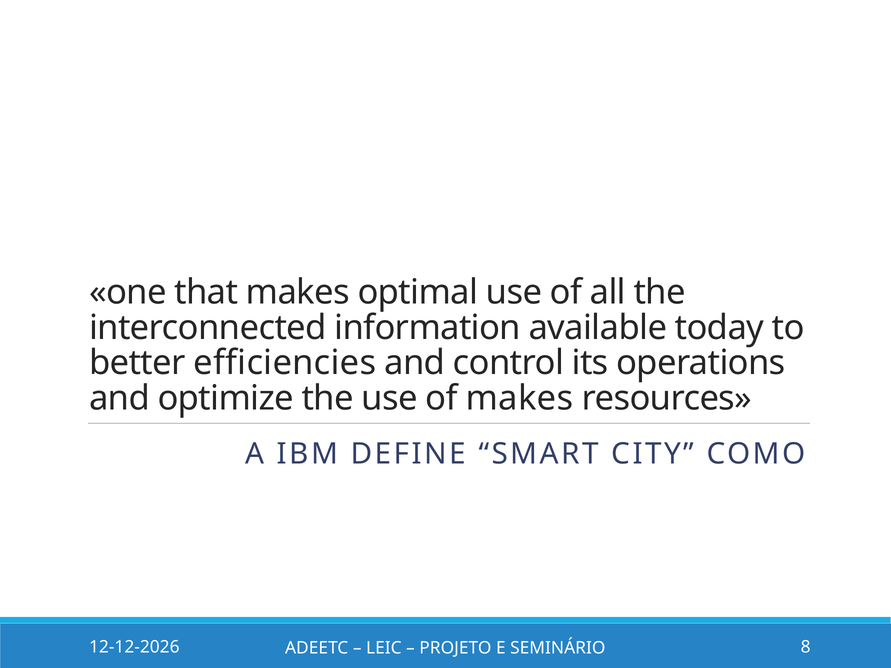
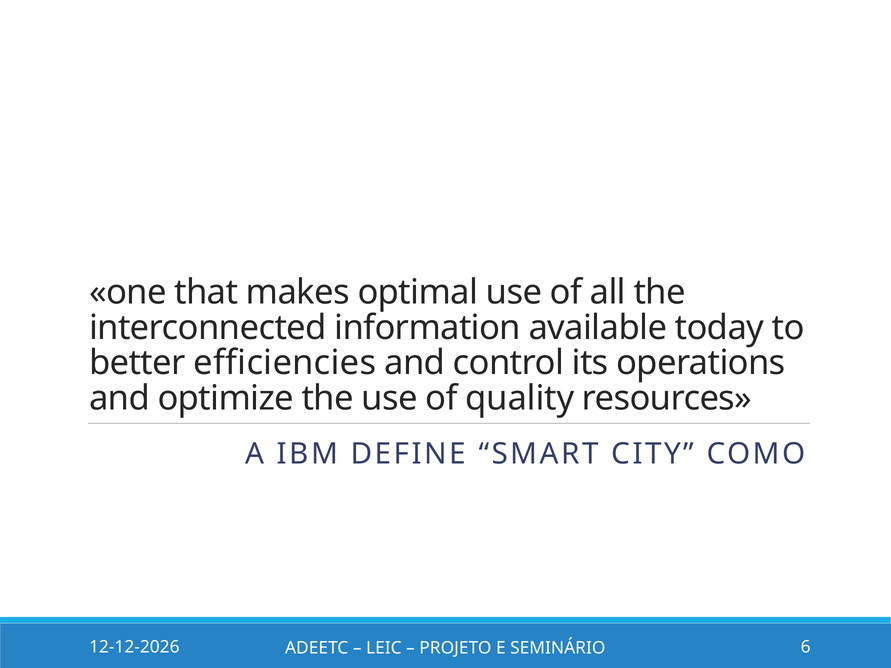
of makes: makes -> quality
8: 8 -> 6
